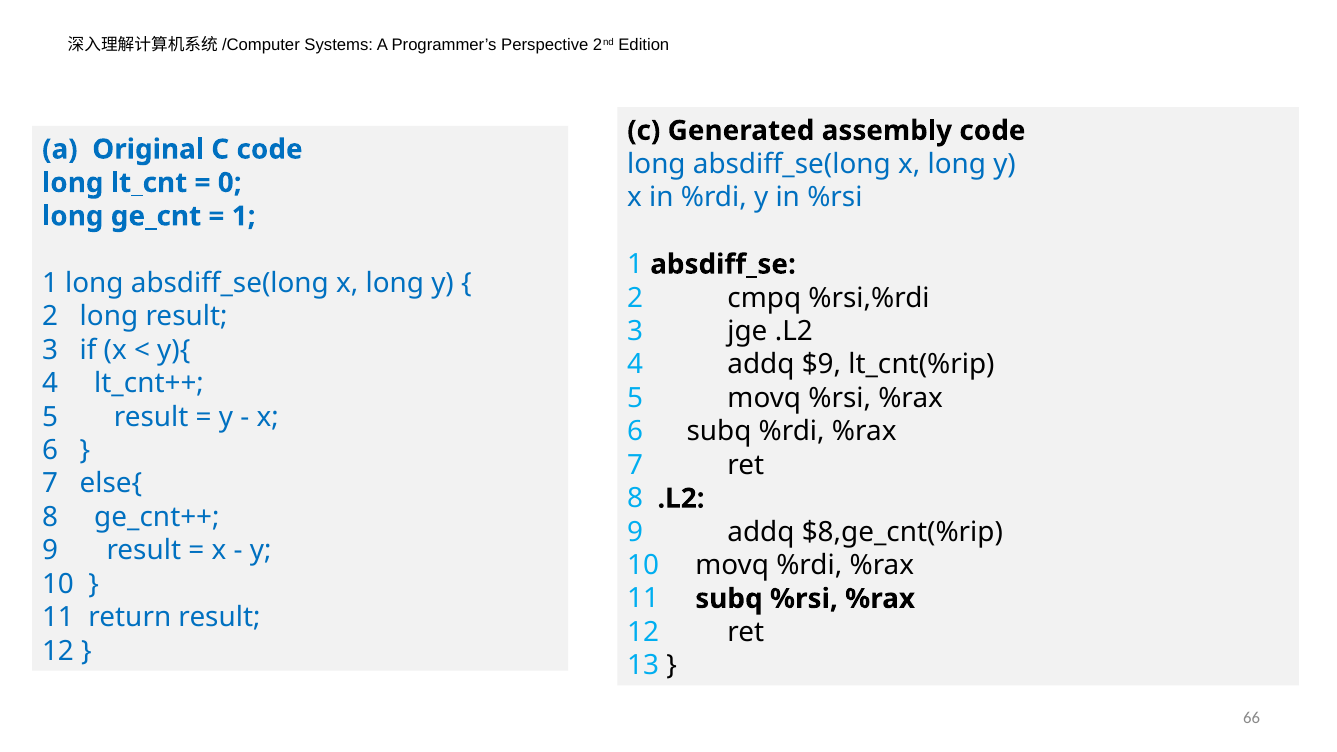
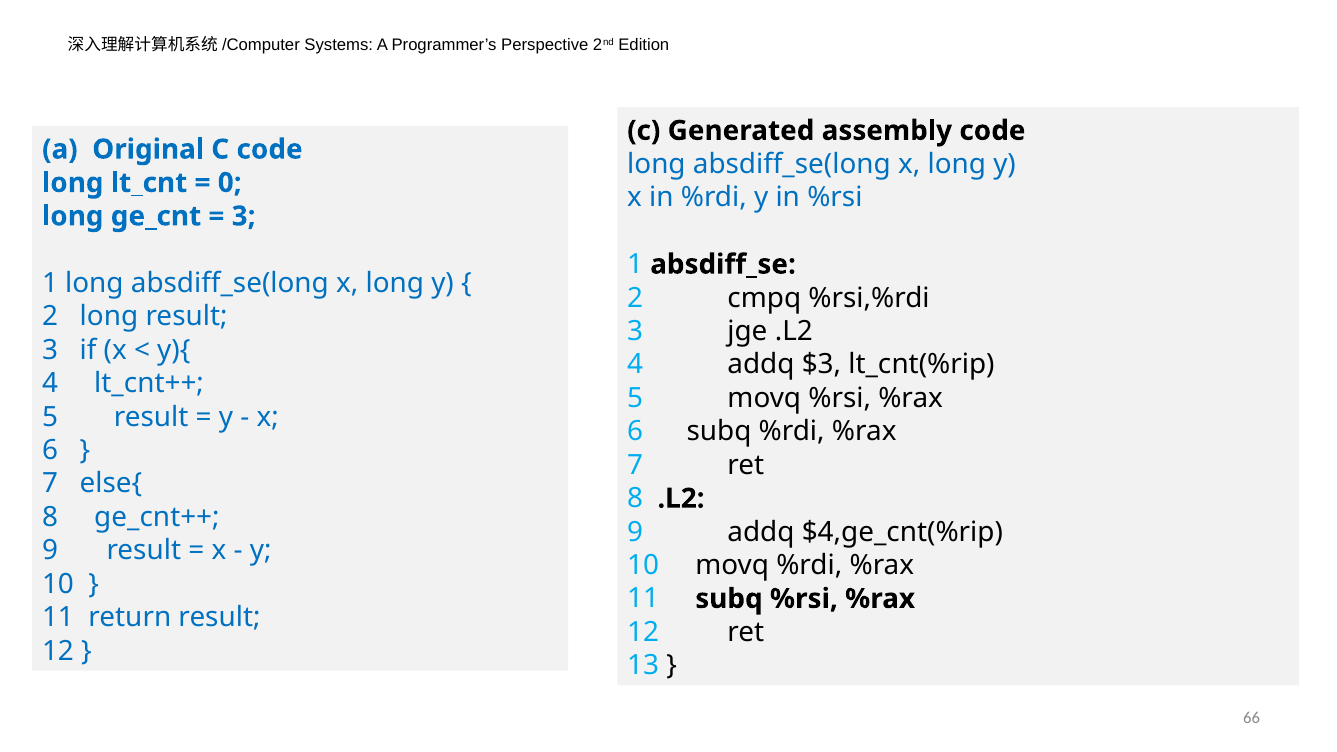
1 at (244, 216): 1 -> 3
$9: $9 -> $3
$8,ge_cnt(%rip: $8,ge_cnt(%rip -> $4,ge_cnt(%rip
